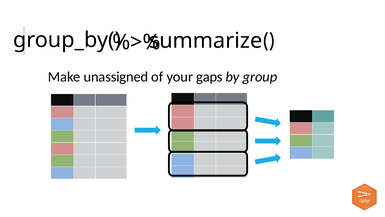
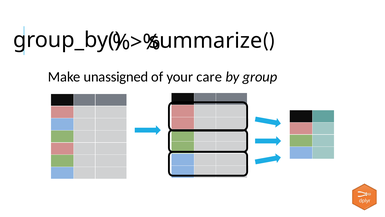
gaps: gaps -> care
